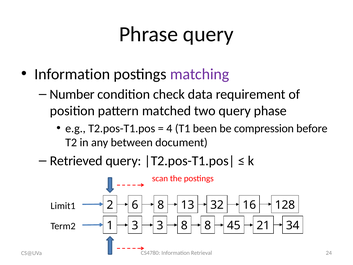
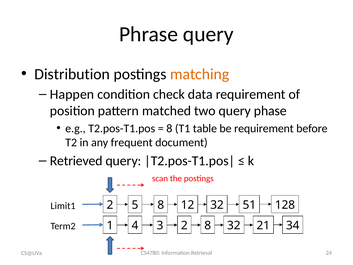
Information at (72, 74): Information -> Distribution
matching colour: purple -> orange
Number: Number -> Happen
4 at (169, 128): 4 -> 8
been: been -> table
be compression: compression -> requirement
between: between -> frequent
6: 6 -> 5
13: 13 -> 12
16: 16 -> 51
1 3: 3 -> 4
3 8: 8 -> 2
8 45: 45 -> 32
